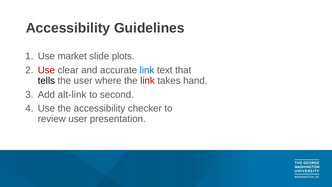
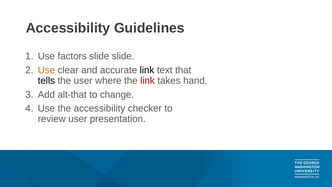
market: market -> factors
slide plots: plots -> slide
Use at (46, 70) colour: red -> orange
link at (147, 70) colour: blue -> black
alt-link: alt-link -> alt-that
second: second -> change
